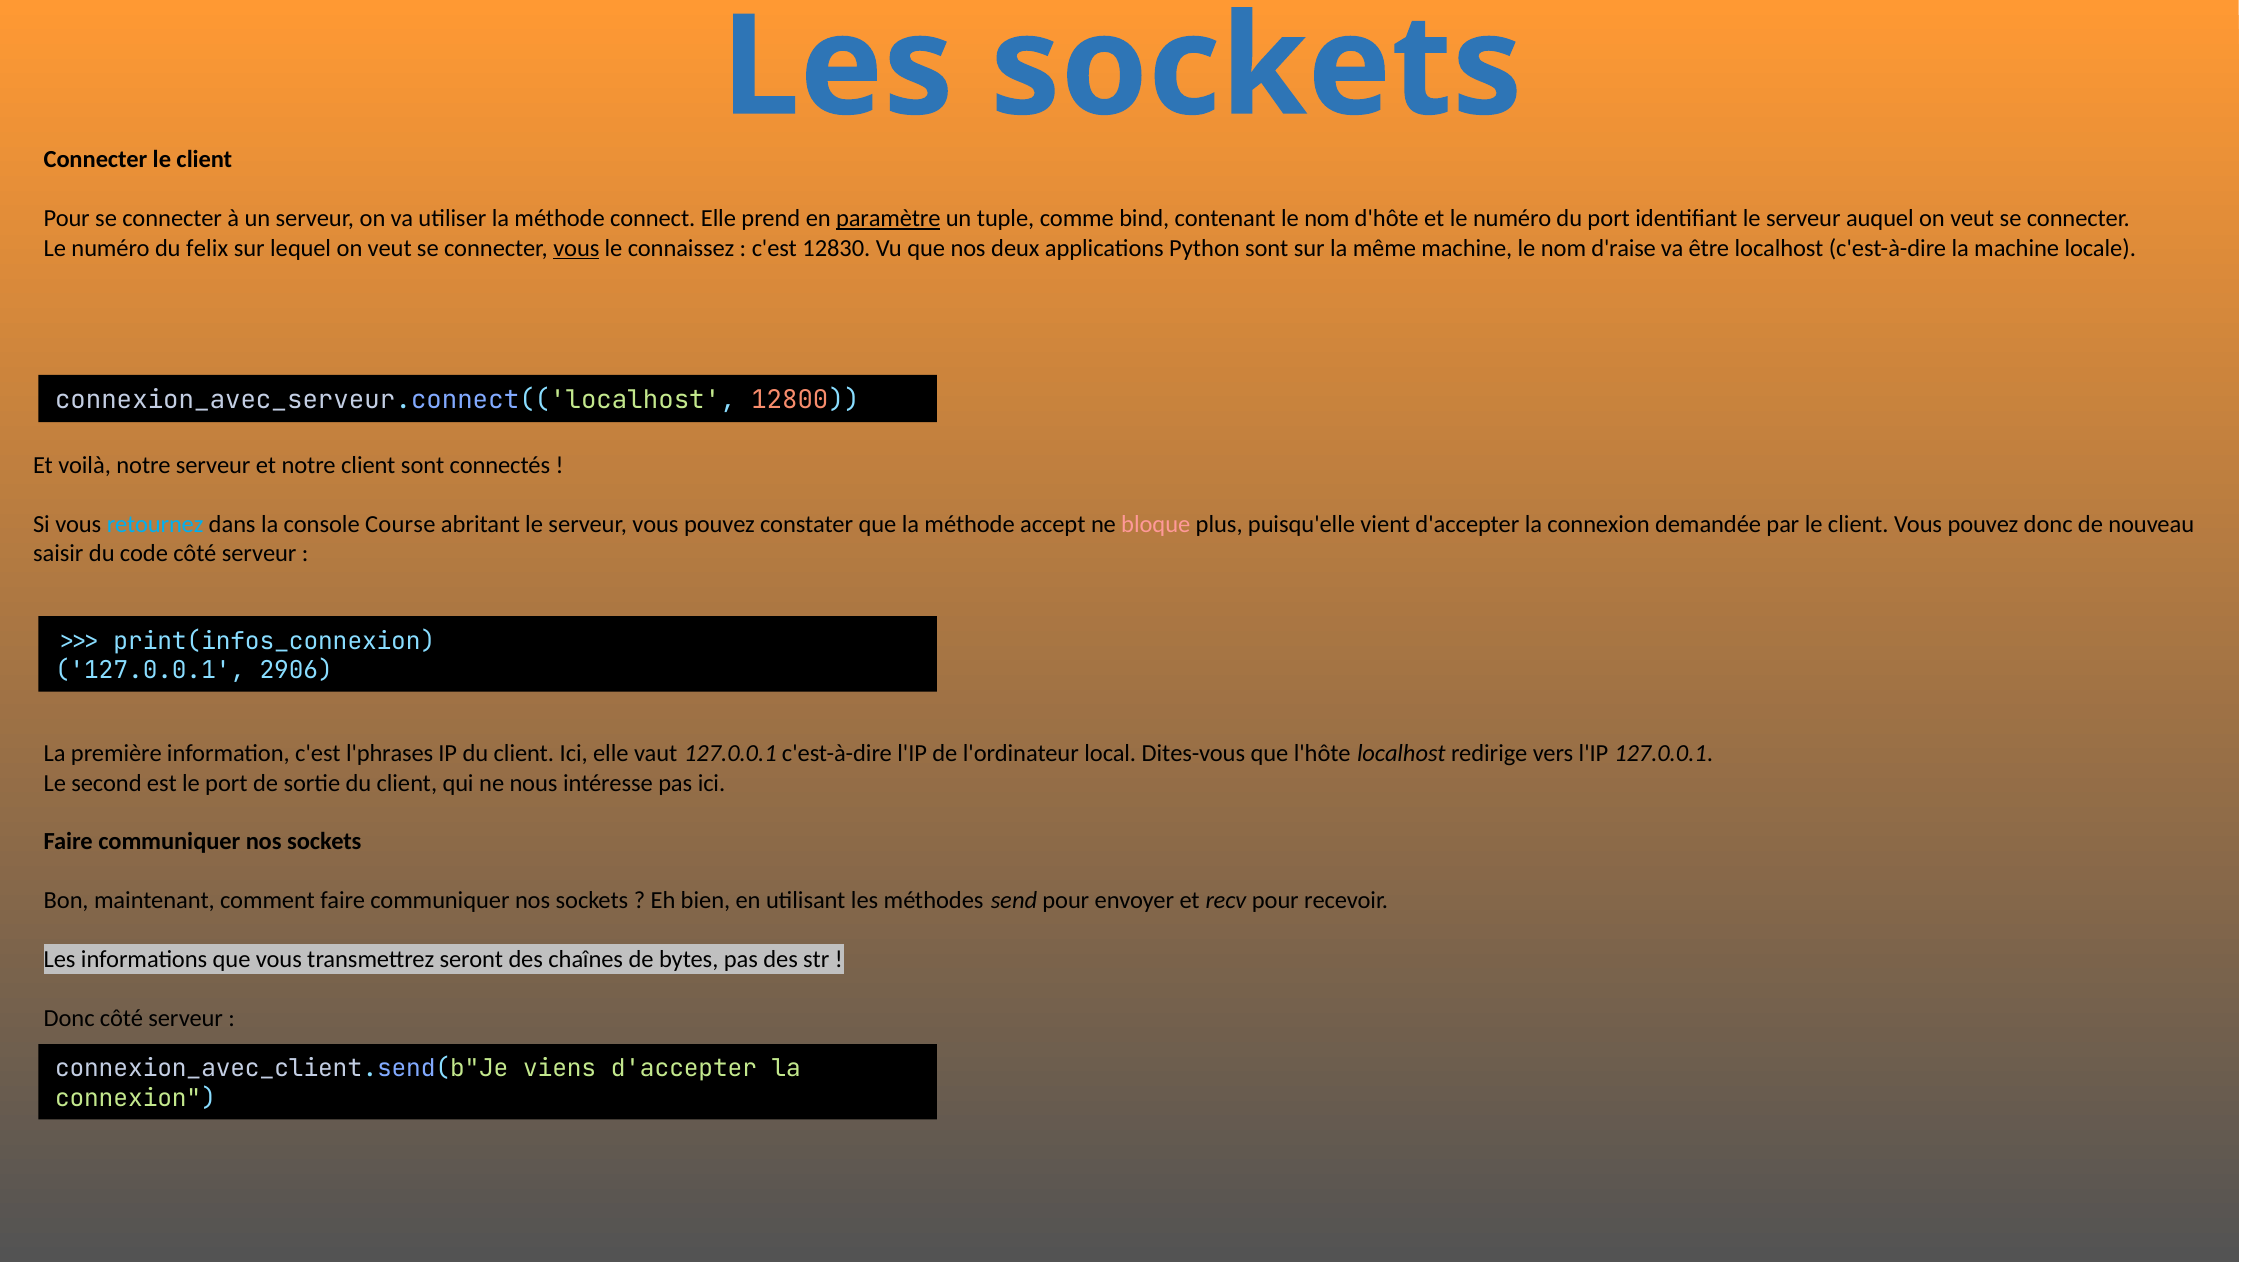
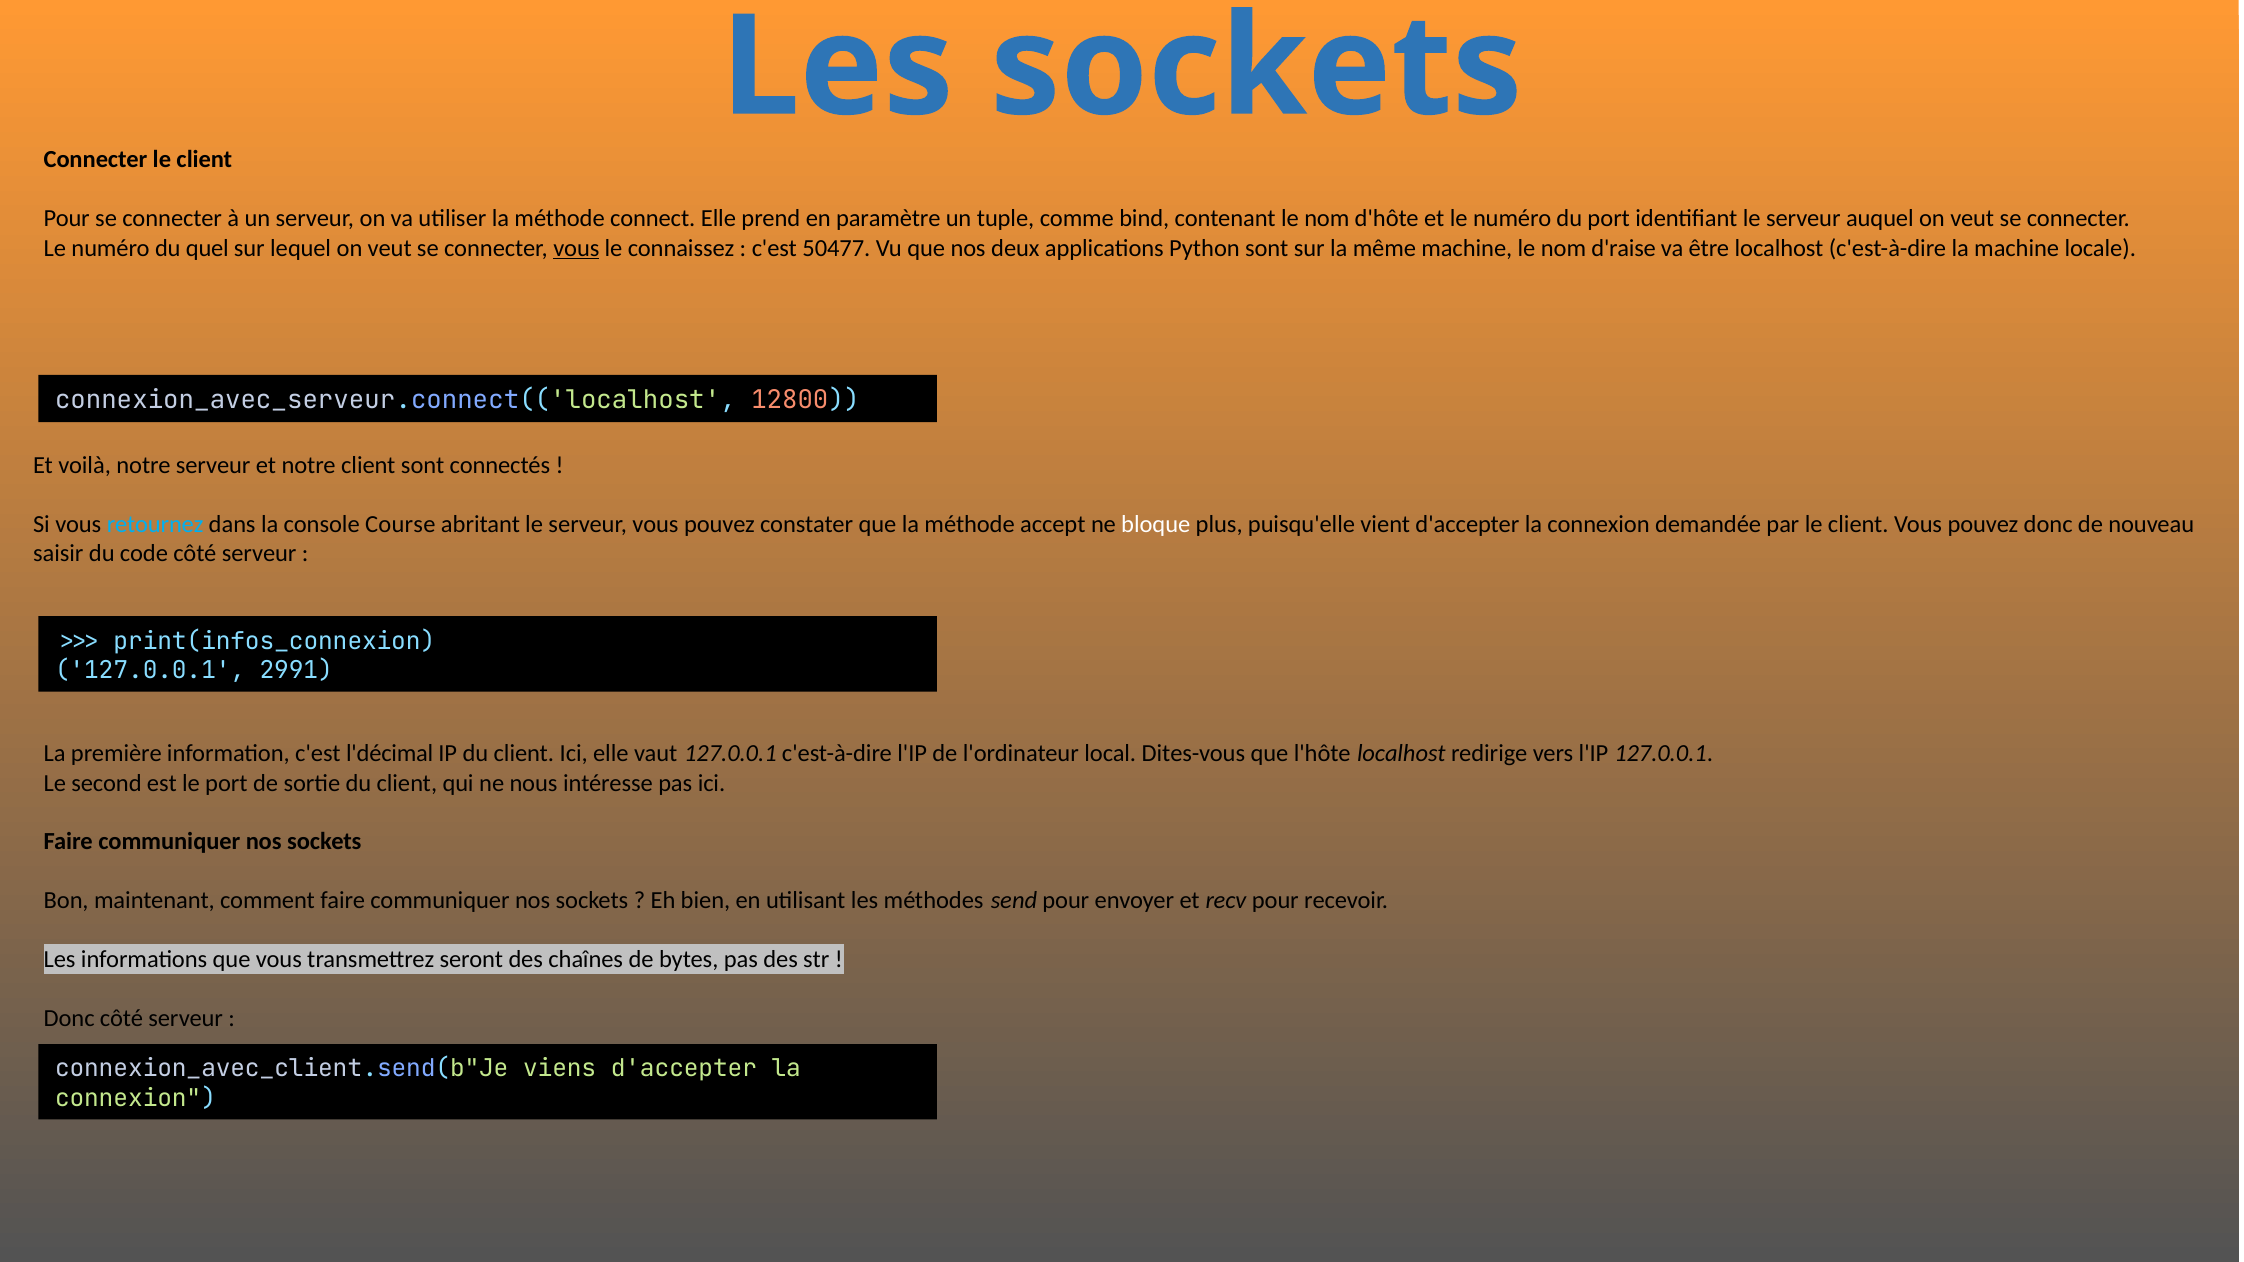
paramètre underline: present -> none
felix: felix -> quel
12830: 12830 -> 50477
bloque colour: pink -> white
2906: 2906 -> 2991
l'phrases: l'phrases -> l'décimal
